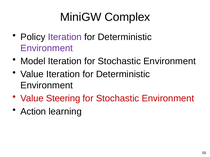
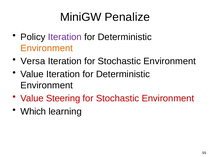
Complex: Complex -> Penalize
Environment at (47, 48) colour: purple -> orange
Model: Model -> Versa
Action: Action -> Which
